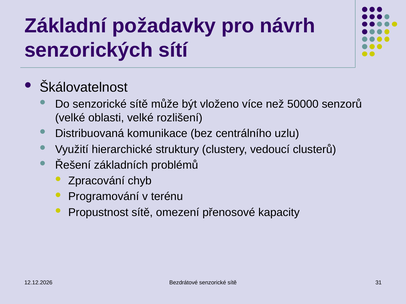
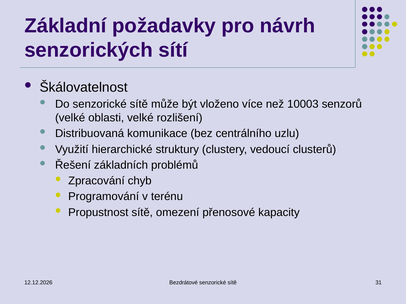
50000: 50000 -> 10003
